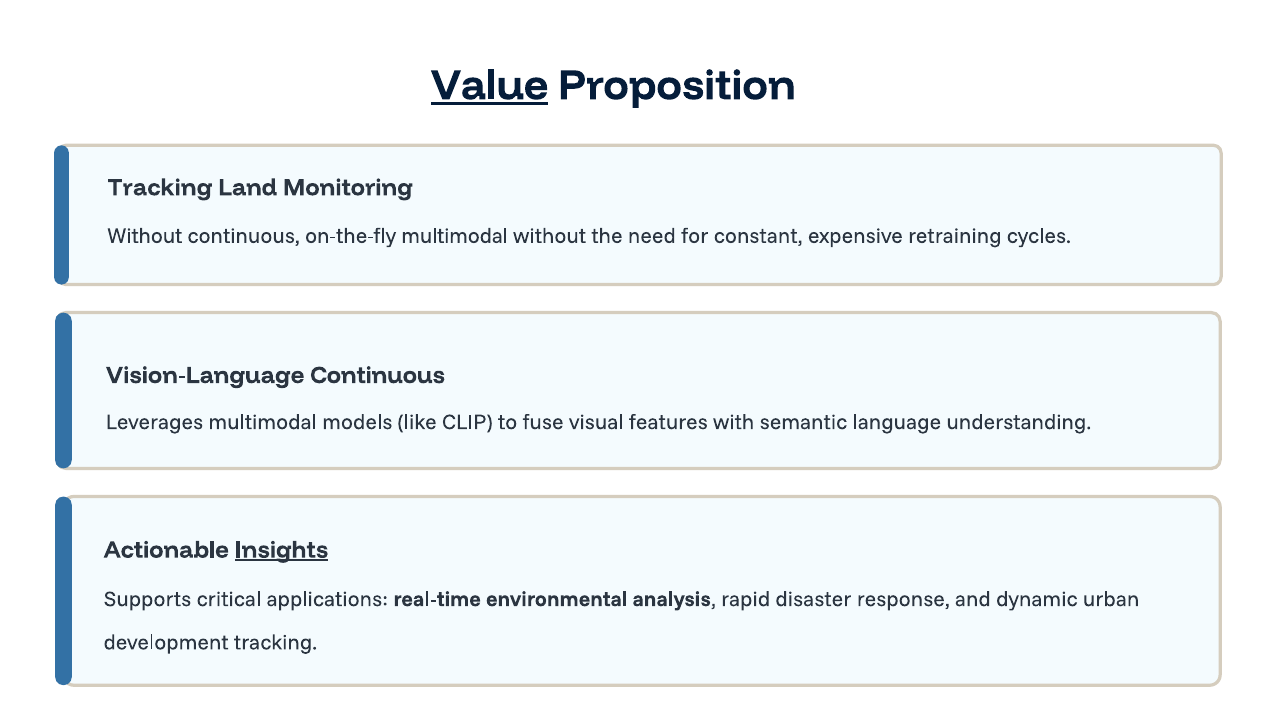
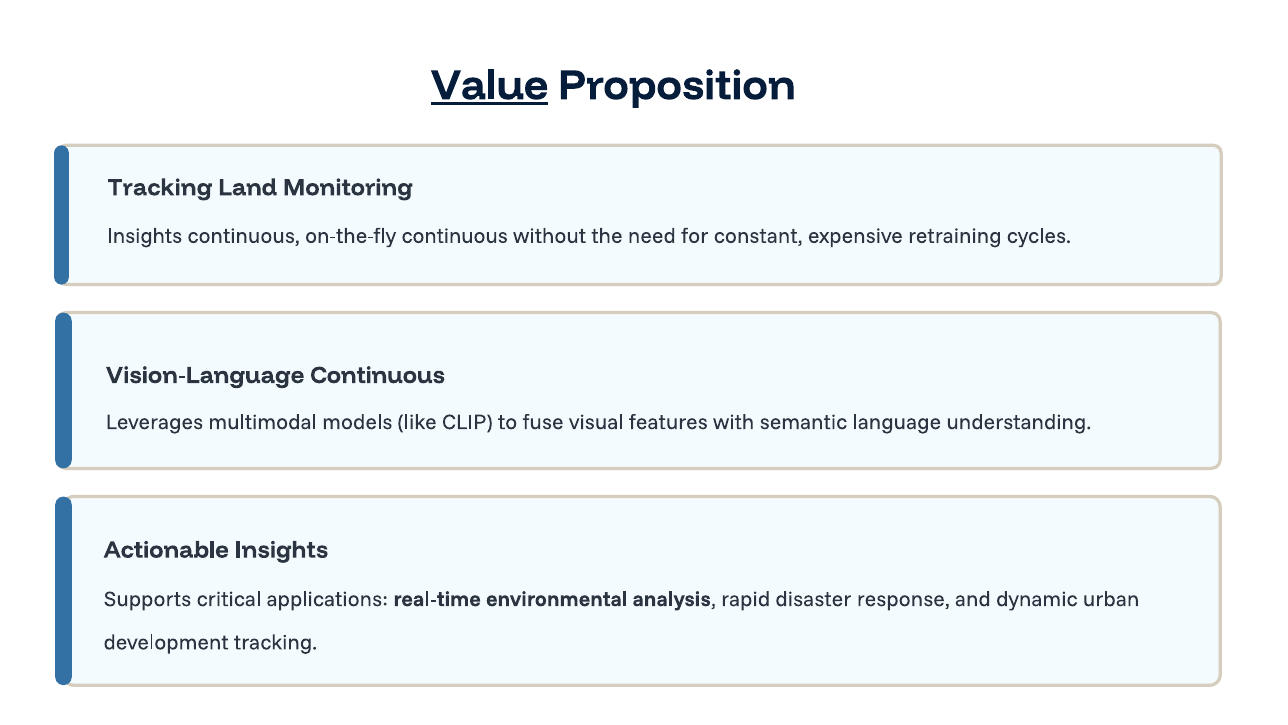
Without at (145, 236): Without -> Insights
on-the-fly multimodal: multimodal -> continuous
Insights at (281, 549) underline: present -> none
